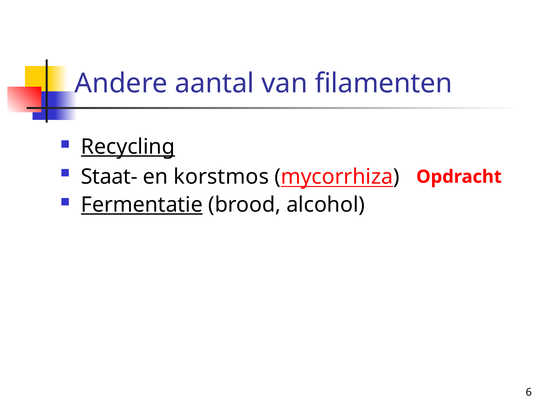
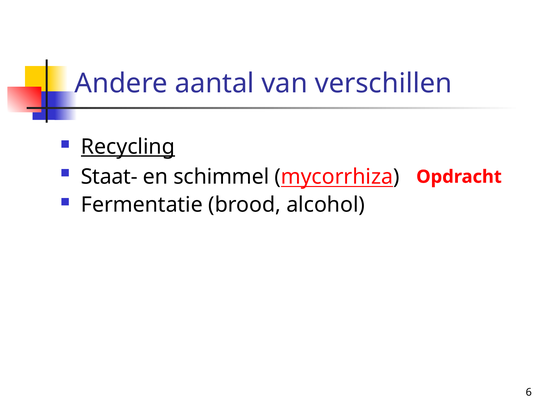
filamenten: filamenten -> verschillen
korstmos: korstmos -> schimmel
Fermentatie underline: present -> none
